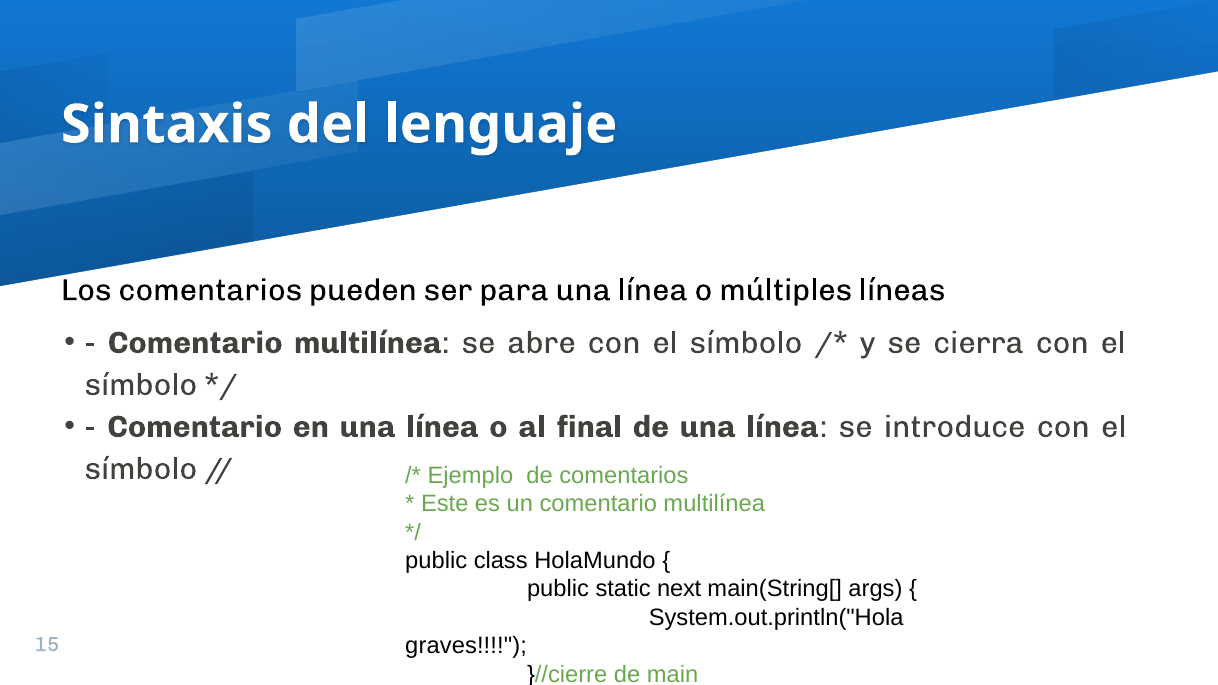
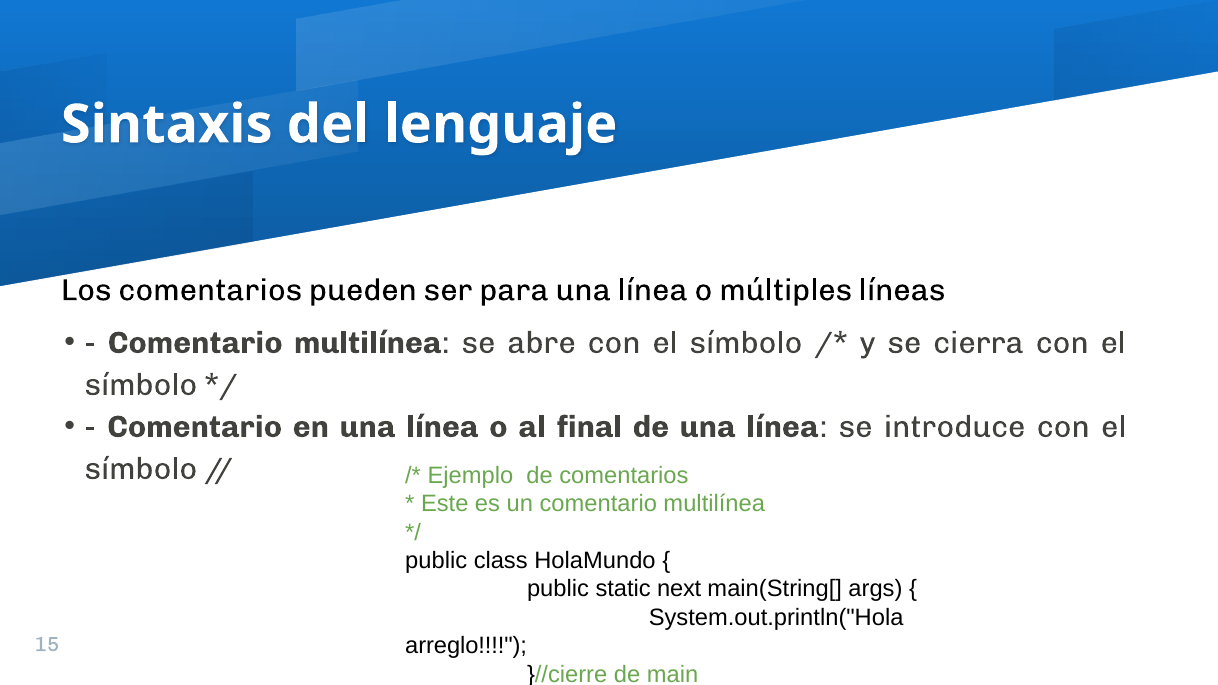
graves: graves -> arreglo
